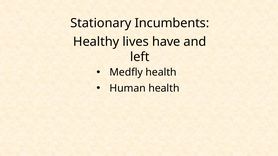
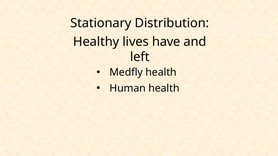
Incumbents: Incumbents -> Distribution
